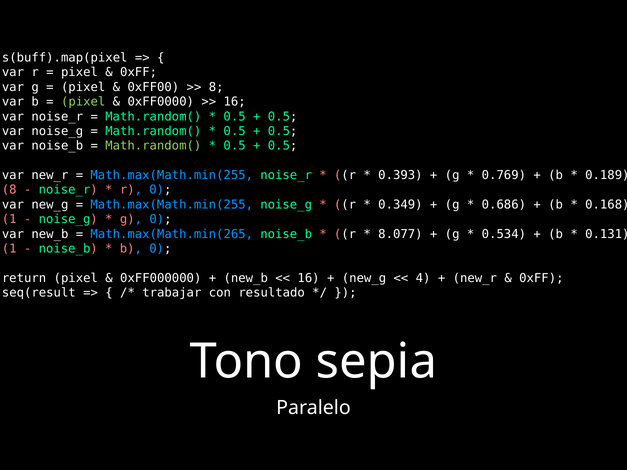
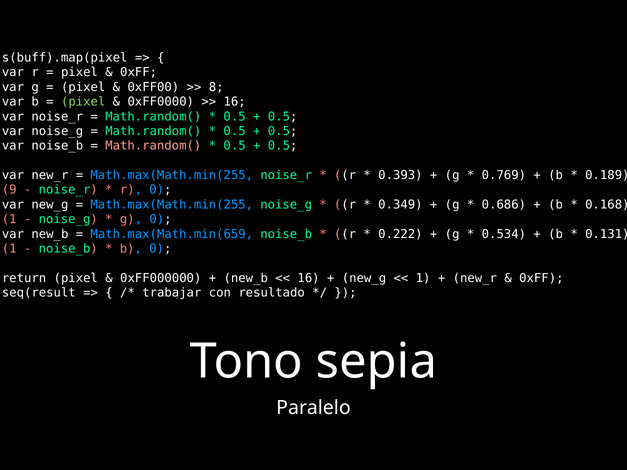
Math.random( at (153, 146) colour: light green -> pink
8 at (9, 190): 8 -> 9
Math.max(Math.min(265: Math.max(Math.min(265 -> Math.max(Math.min(659
8.077: 8.077 -> 0.222
4 at (423, 278): 4 -> 1
